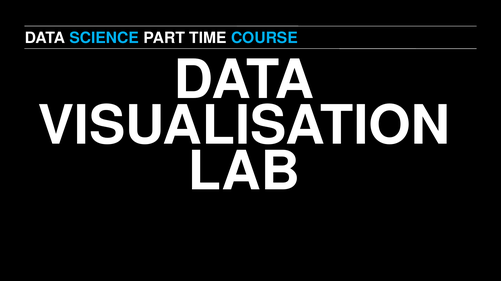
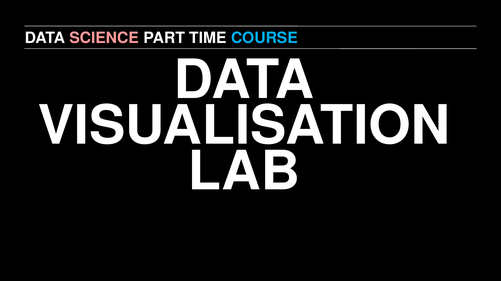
SCIENCE colour: light blue -> pink
